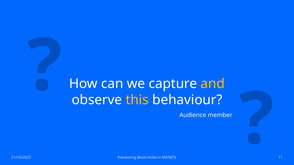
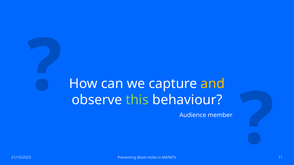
this colour: yellow -> light green
